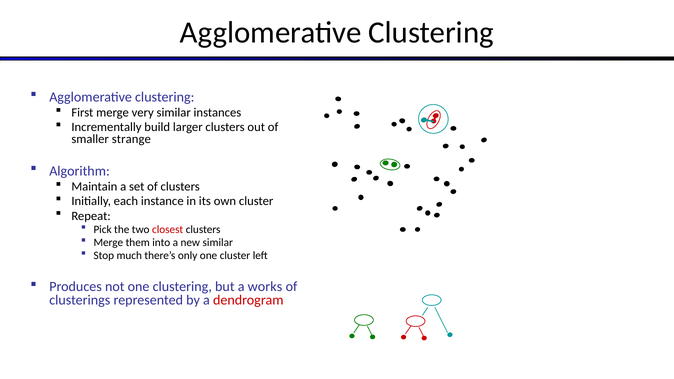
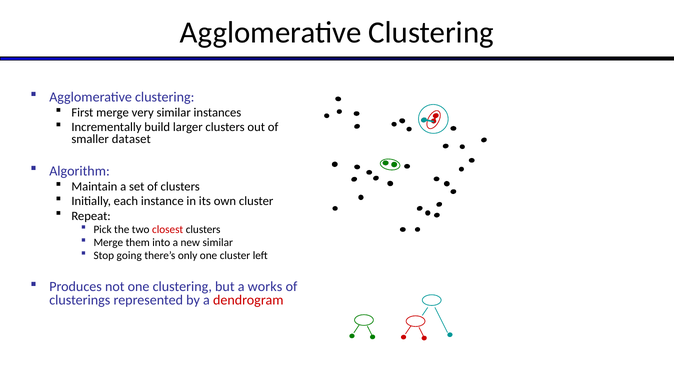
strange: strange -> dataset
much: much -> going
